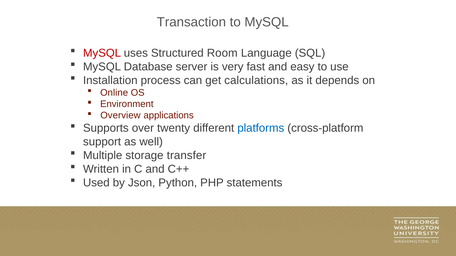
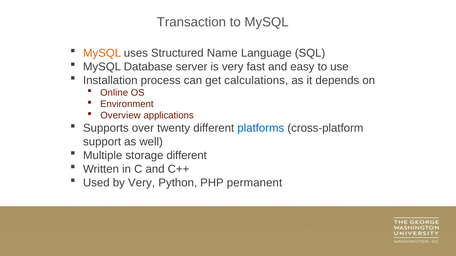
MySQL at (102, 53) colour: red -> orange
Room: Room -> Name
storage transfer: transfer -> different
by Json: Json -> Very
statements: statements -> permanent
